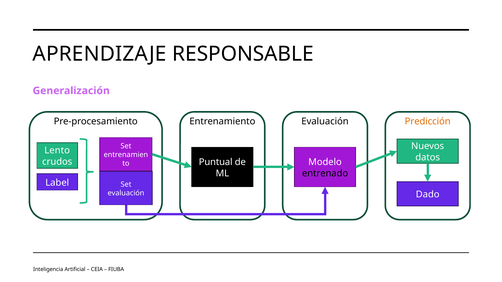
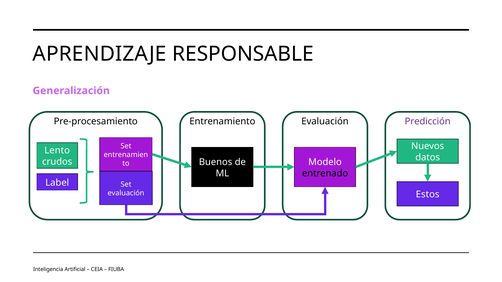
Predicción colour: orange -> purple
Puntual: Puntual -> Buenos
Dado: Dado -> Estos
